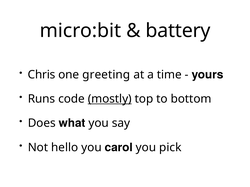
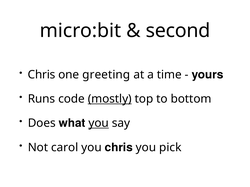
battery: battery -> second
you at (99, 123) underline: none -> present
hello: hello -> carol
you carol: carol -> chris
